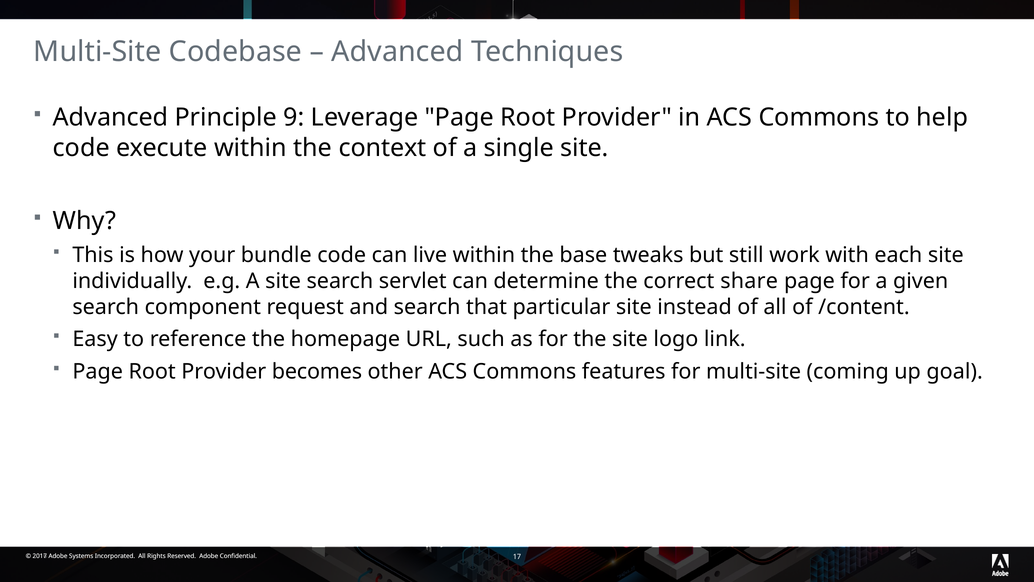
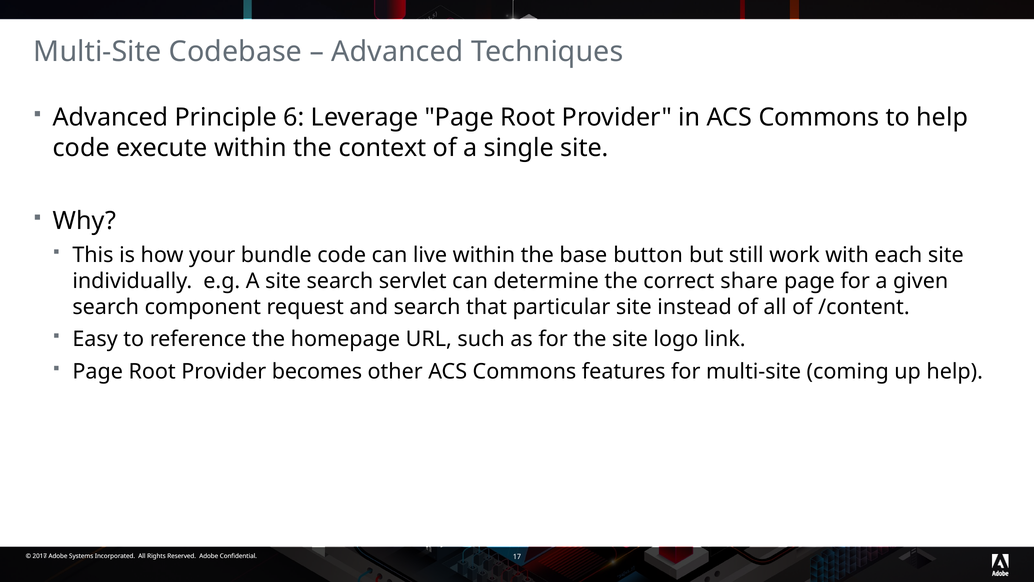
9: 9 -> 6
tweaks: tweaks -> button
up goal: goal -> help
